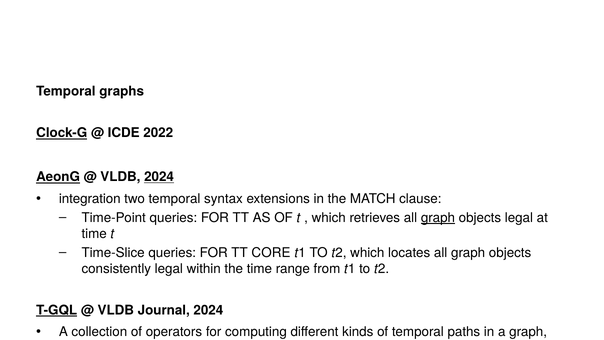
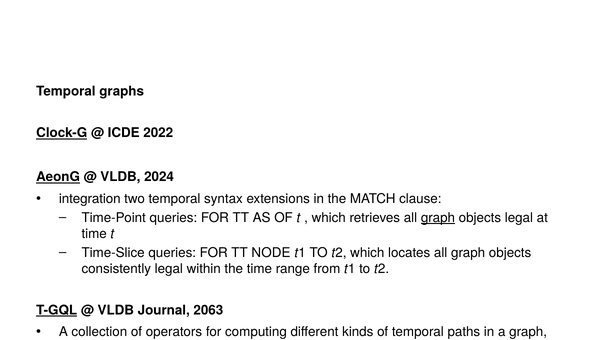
2024 at (159, 177) underline: present -> none
CORE: CORE -> NODE
Journal 2024: 2024 -> 2063
